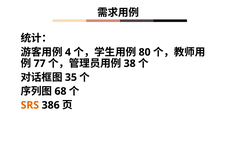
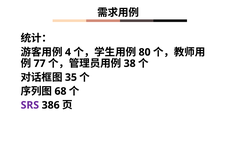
SRS colour: orange -> purple
